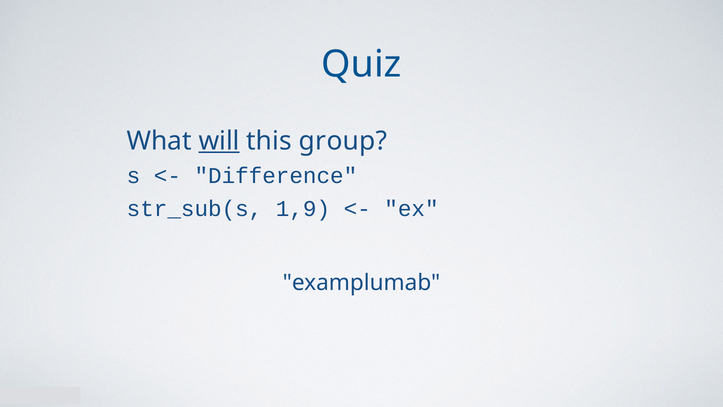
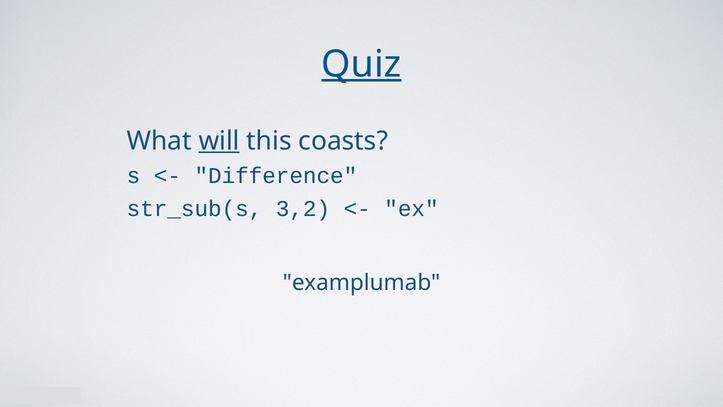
Quiz underline: none -> present
group: group -> coasts
1,9: 1,9 -> 3,2
